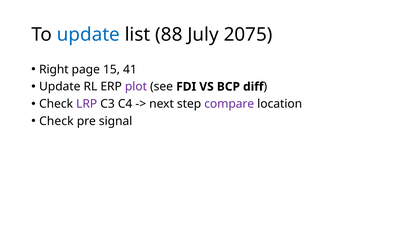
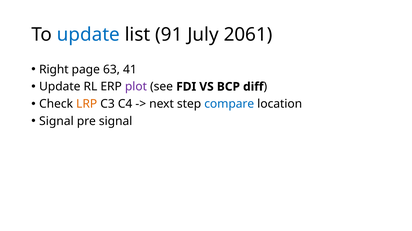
88: 88 -> 91
2075: 2075 -> 2061
15: 15 -> 63
LRP colour: purple -> orange
compare colour: purple -> blue
Check at (56, 121): Check -> Signal
